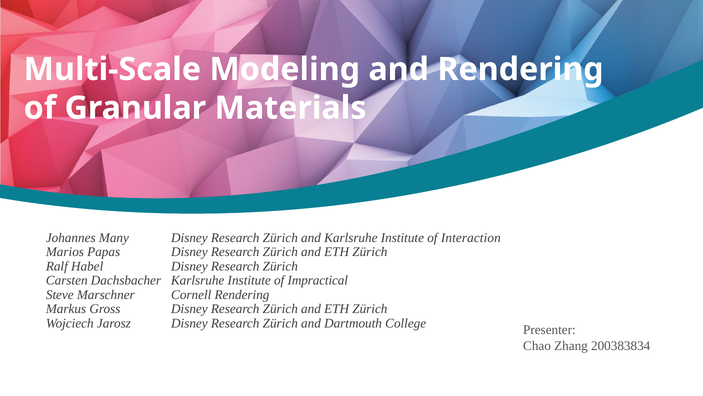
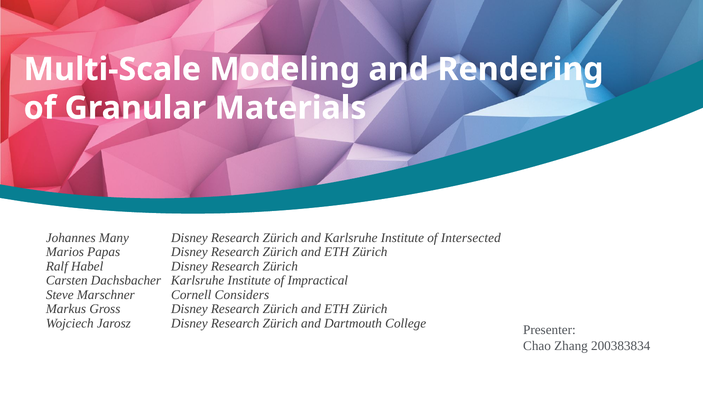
Interaction: Interaction -> Intersected
Cornell Rendering: Rendering -> Considers
